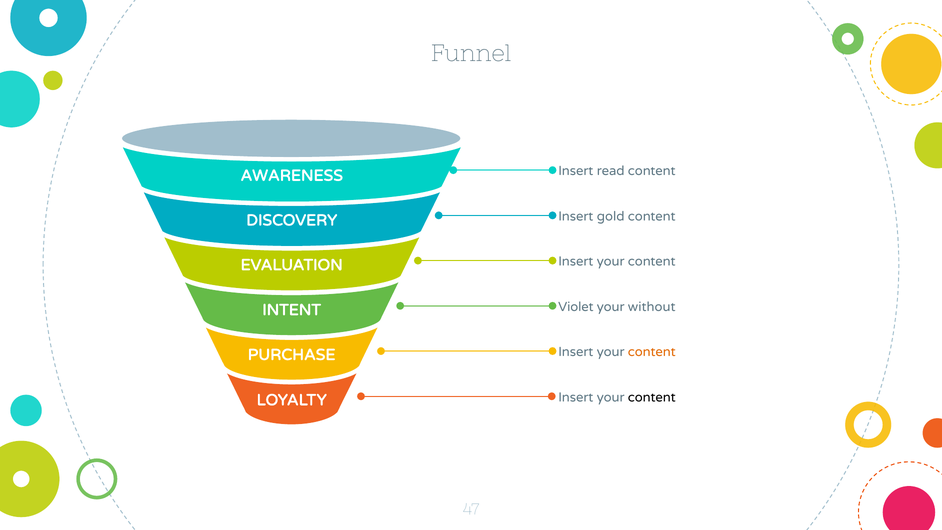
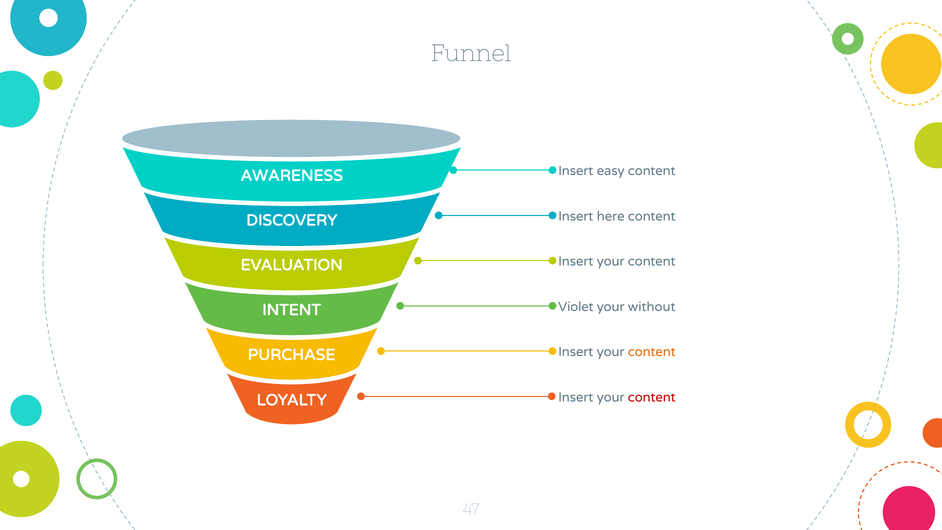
read: read -> easy
gold: gold -> here
content at (652, 397) colour: black -> red
